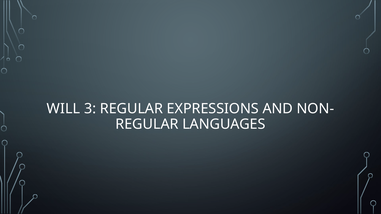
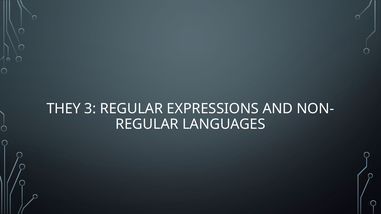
WILL: WILL -> THEY
